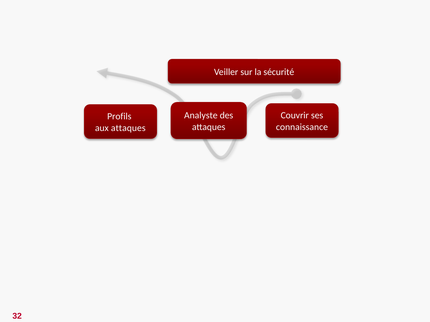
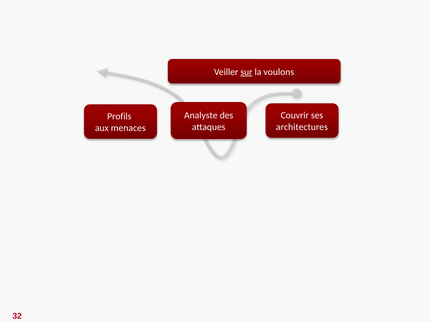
sur underline: none -> present
sécurité: sécurité -> voulons
connaissance: connaissance -> architectures
aux attaques: attaques -> menaces
